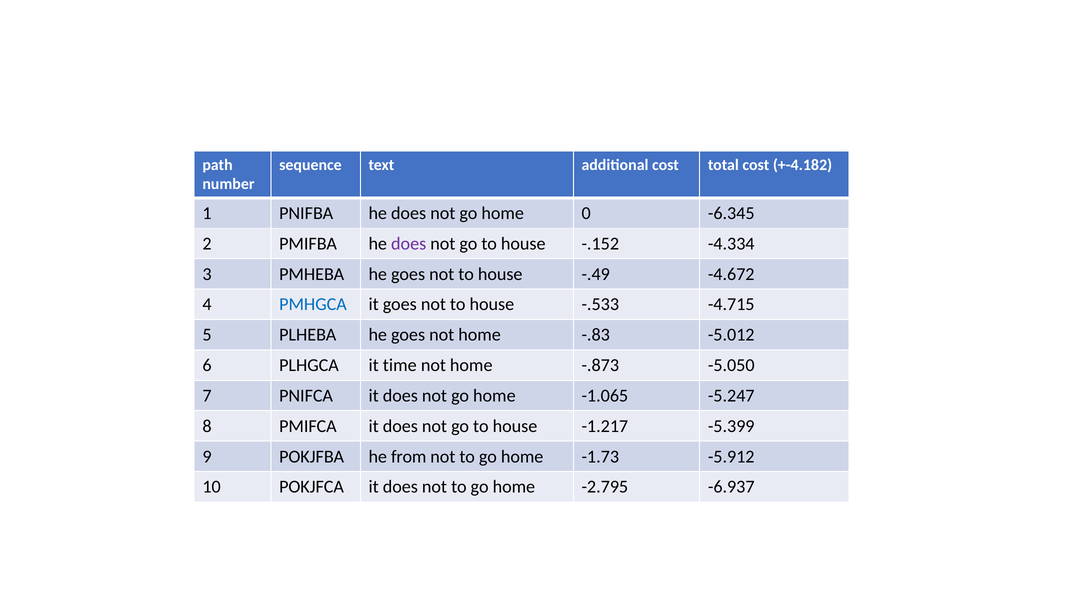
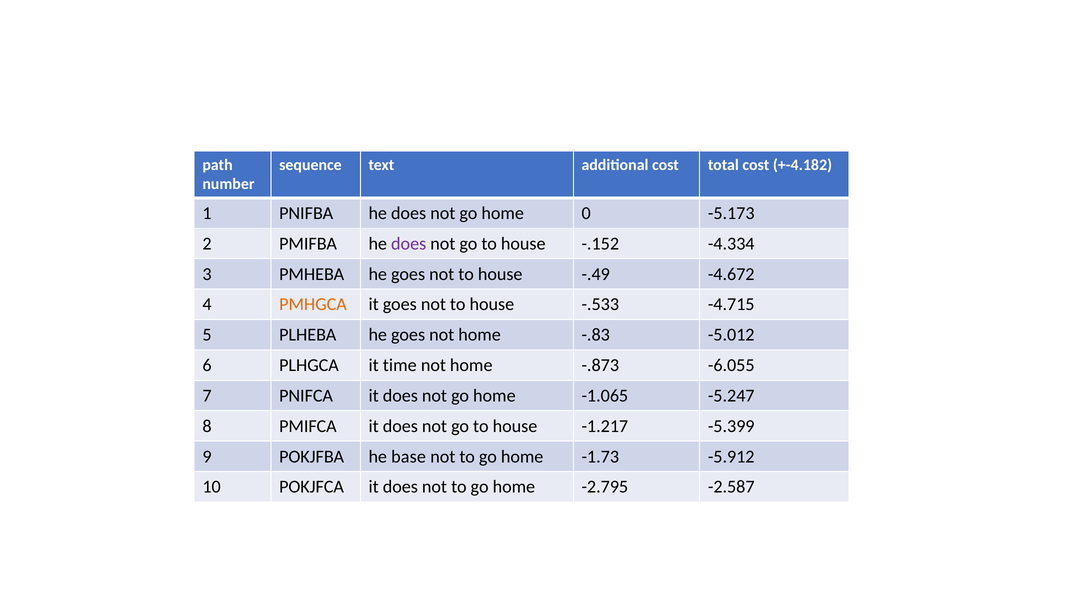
-6.345: -6.345 -> -5.173
PMHGCA colour: blue -> orange
-5.050: -5.050 -> -6.055
from: from -> base
-6.937: -6.937 -> -2.587
